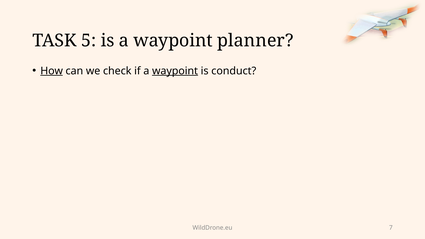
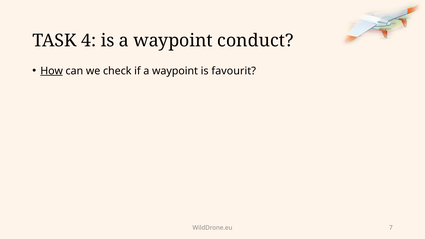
5: 5 -> 4
planner: planner -> conduct
waypoint at (175, 71) underline: present -> none
conduct: conduct -> favourit
